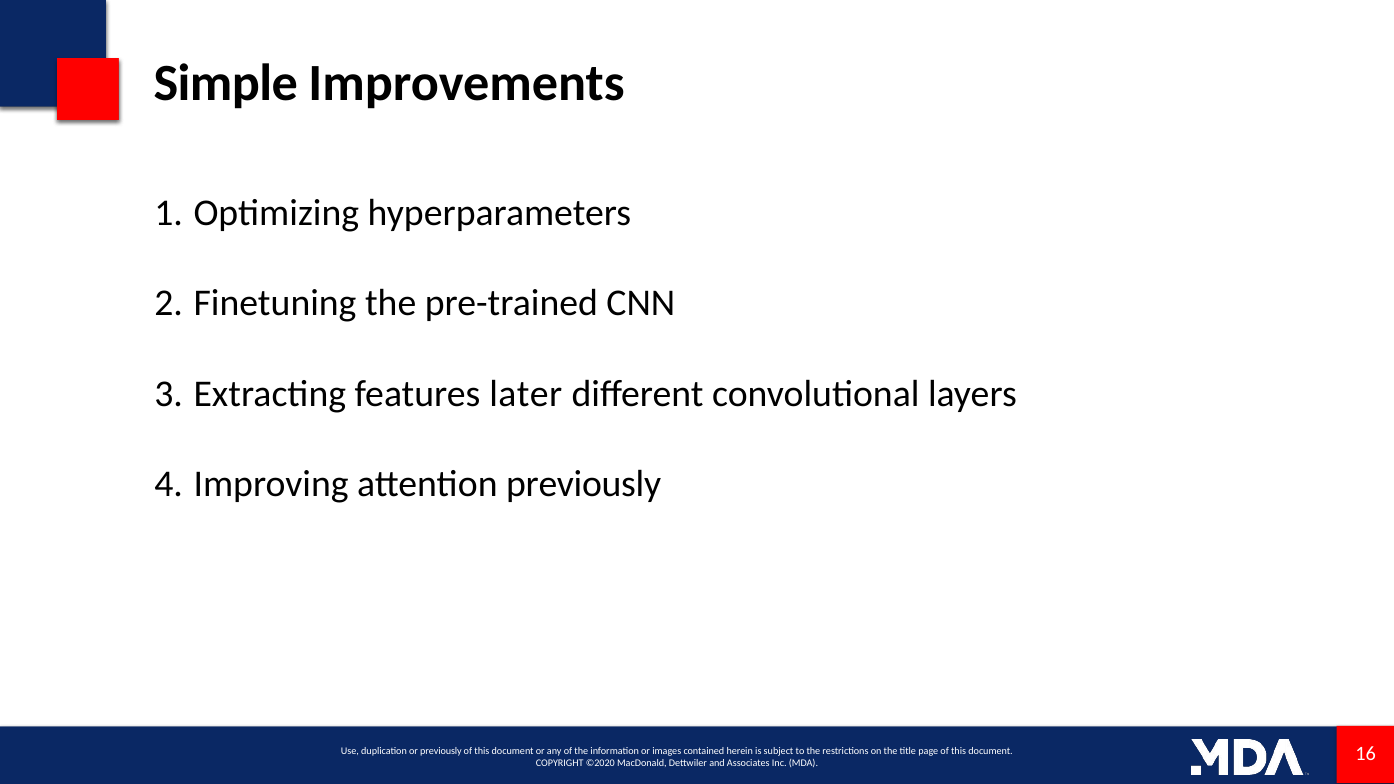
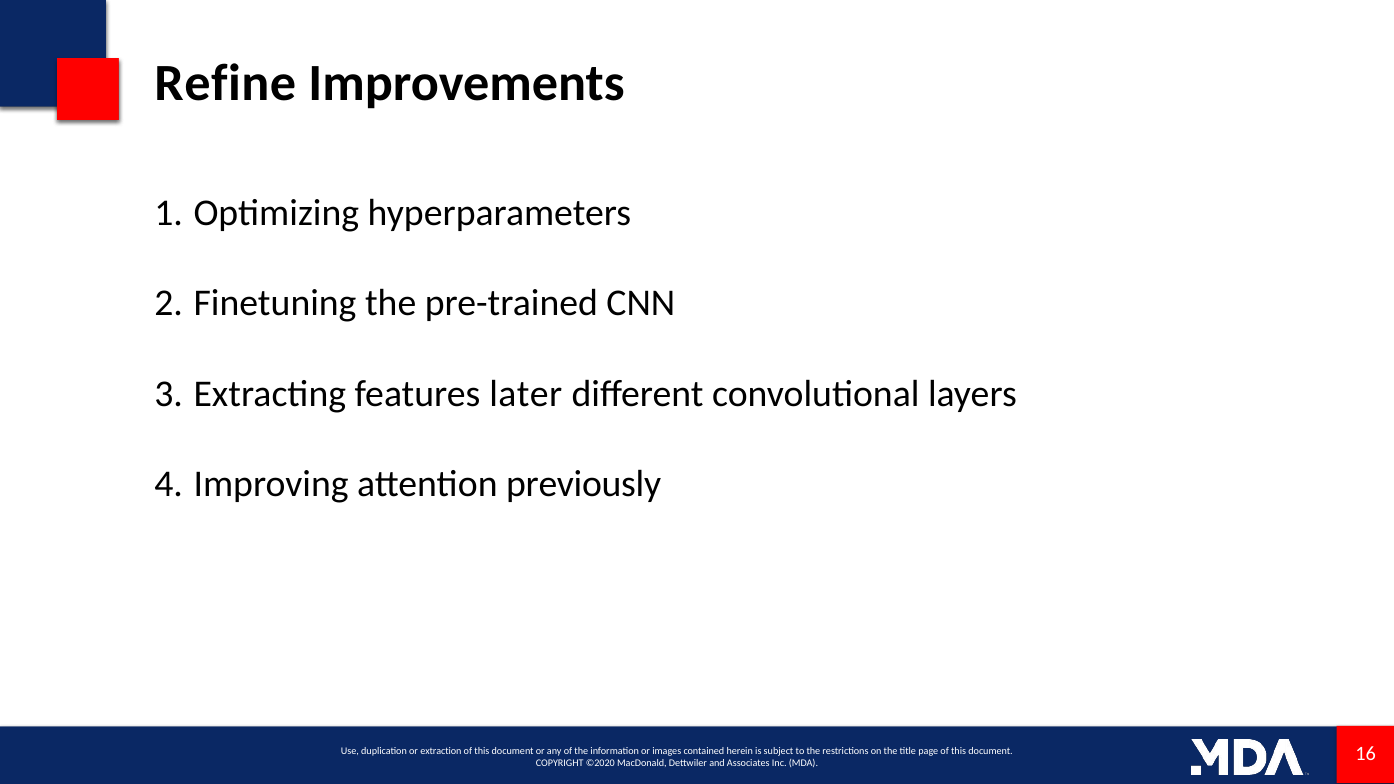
Simple: Simple -> Refine
or previously: previously -> extraction
